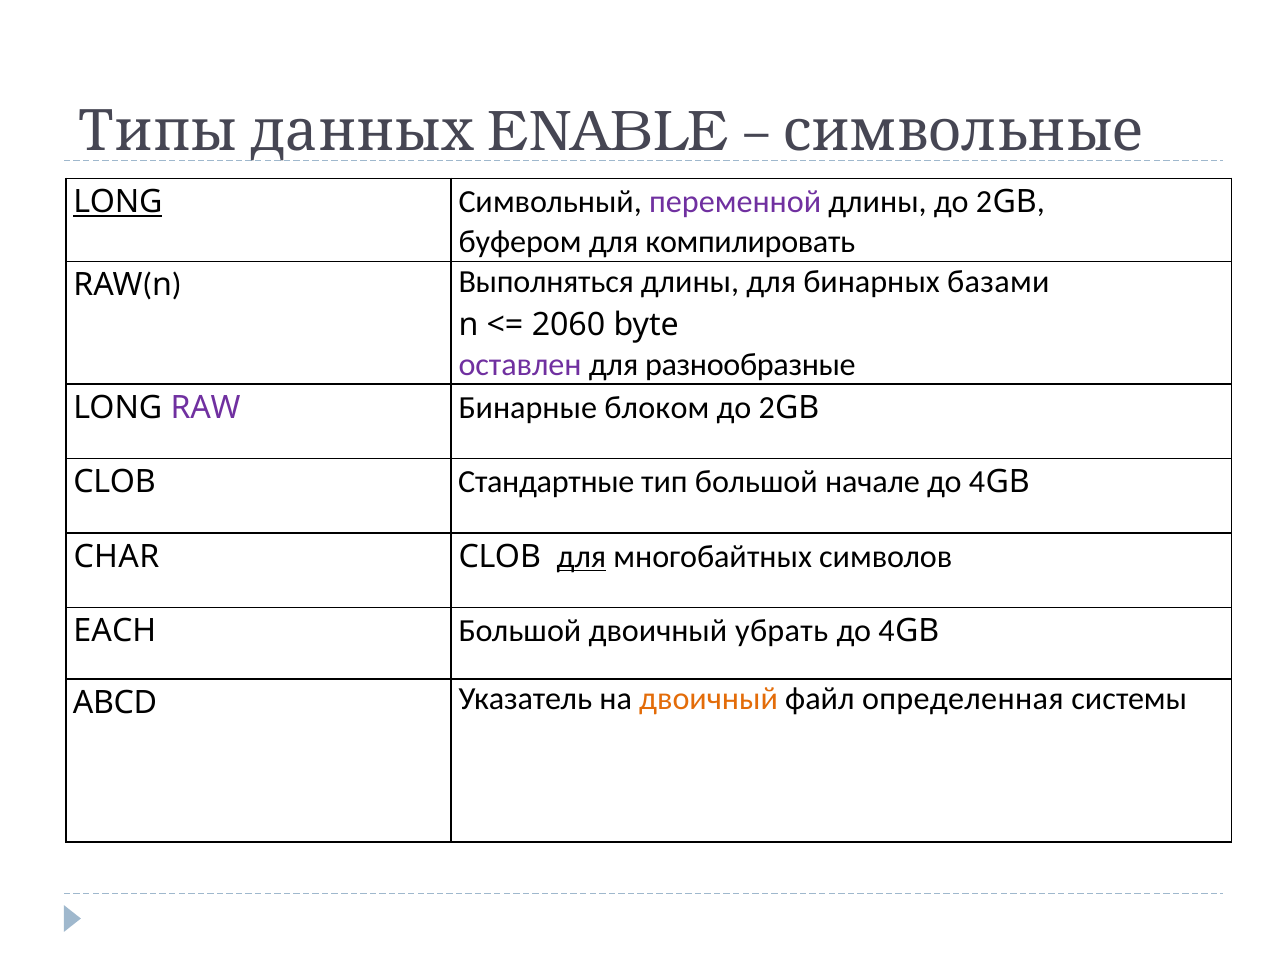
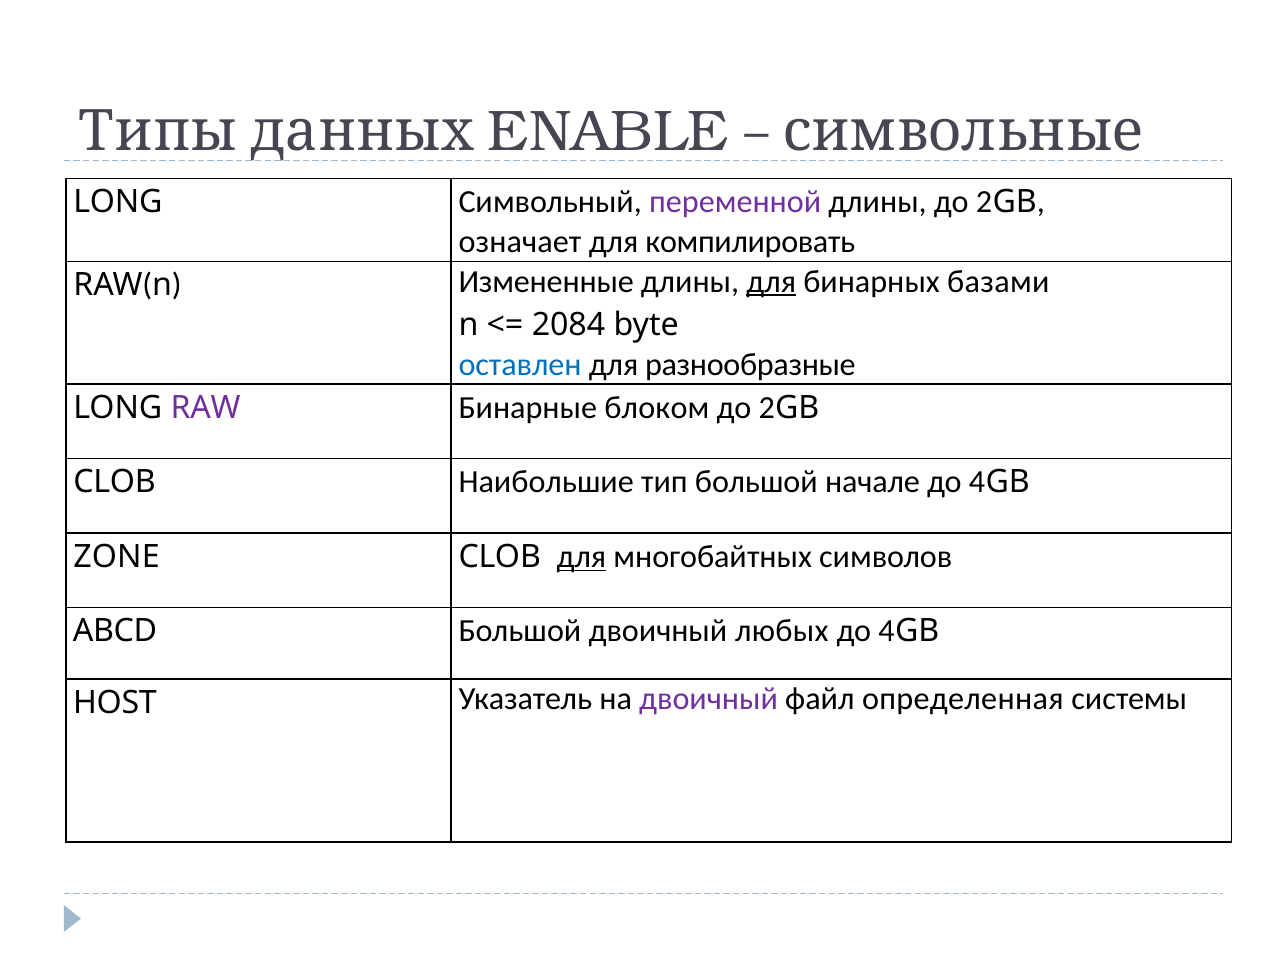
LONG at (118, 202) underline: present -> none
буфером: буфером -> означает
Выполняться: Выполняться -> Измененные
для at (771, 282) underline: none -> present
2060: 2060 -> 2084
оставлен colour: purple -> blue
Стандартные: Стандартные -> Наибольшие
CHAR: CHAR -> ZONE
EACH: EACH -> ABCD
убрать: убрать -> любых
ABCD: ABCD -> HOST
двоичный at (709, 699) colour: orange -> purple
